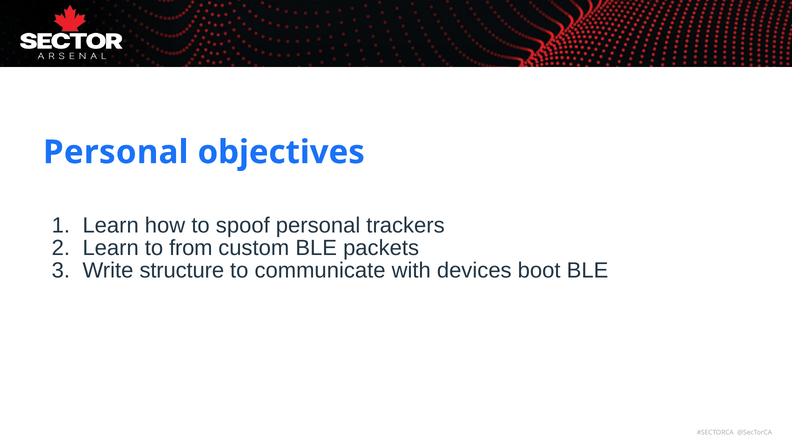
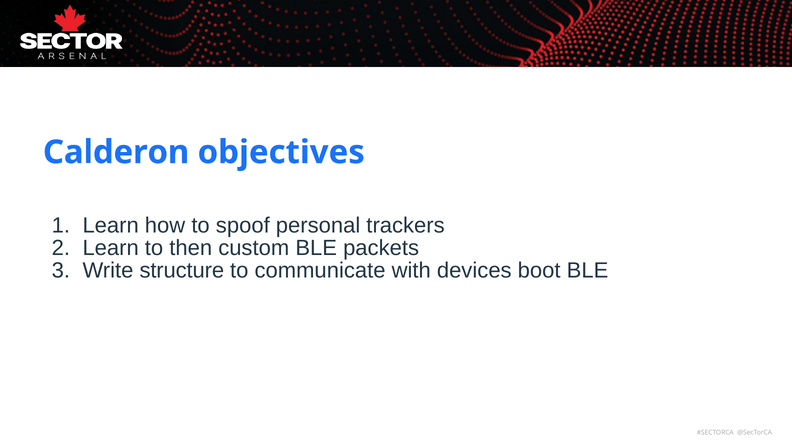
Personal at (116, 152): Personal -> Calderon
from: from -> then
